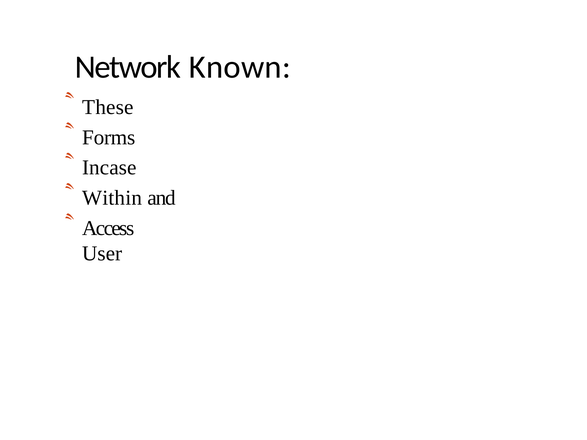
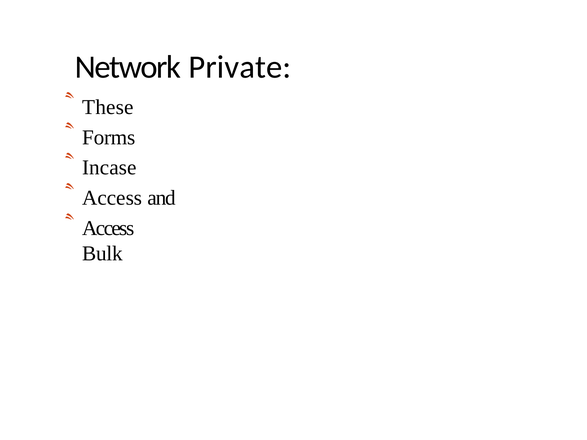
Known: Known -> Private
Within at (112, 198): Within -> Access
User: User -> Bulk
